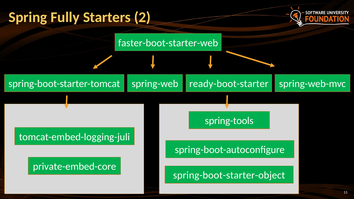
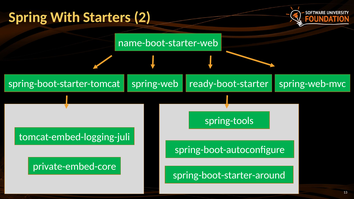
Fully: Fully -> With
faster-boot-starter-web: faster-boot-starter-web -> name-boot-starter-web
spring-boot-starter-object: spring-boot-starter-object -> spring-boot-starter-around
